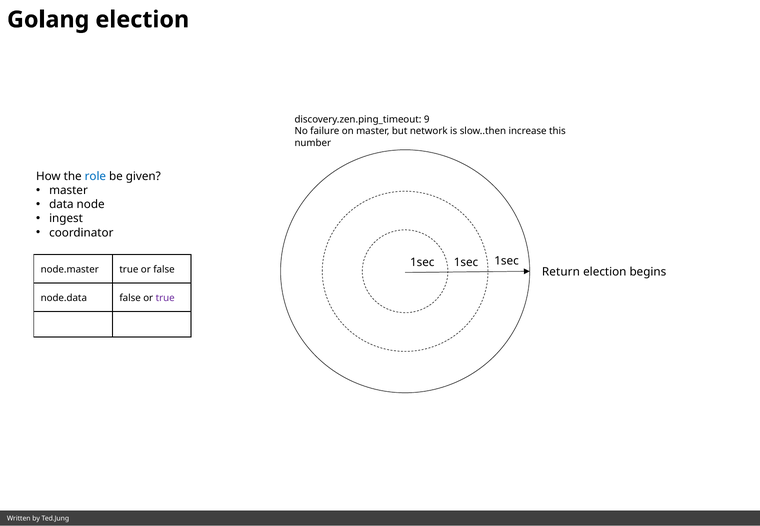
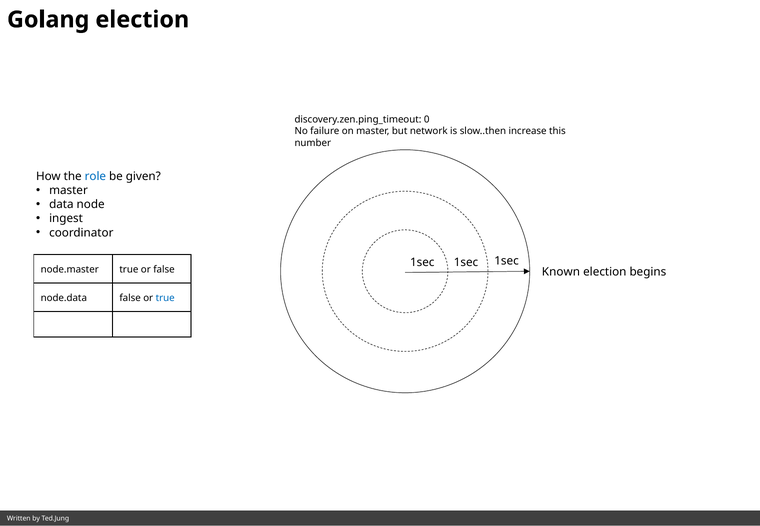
9: 9 -> 0
Return: Return -> Known
true at (165, 298) colour: purple -> blue
